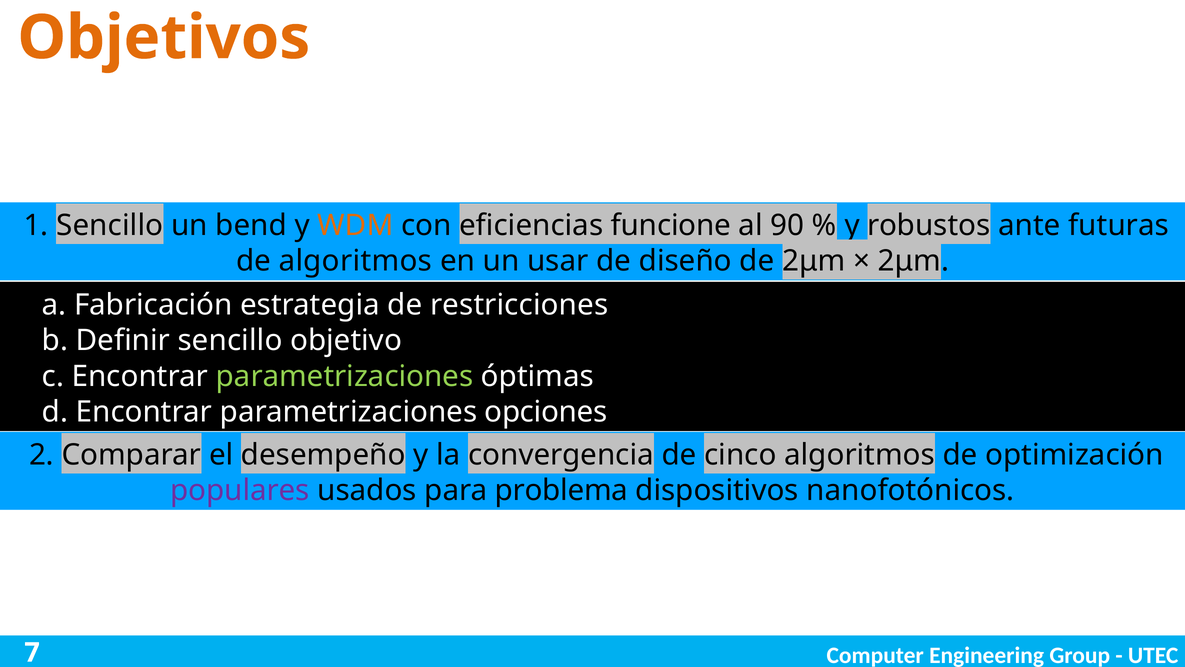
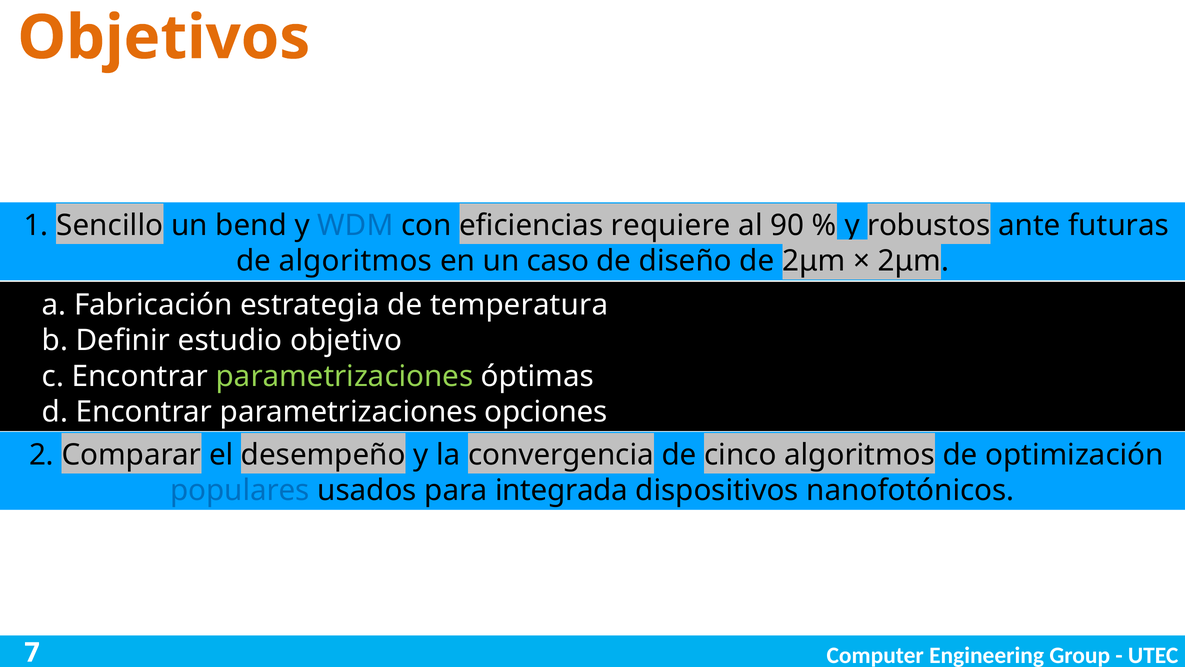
WDM colour: orange -> blue
funcione: funcione -> requiere
usar: usar -> caso
restricciones: restricciones -> temperatura
Definir sencillo: sencillo -> estudio
populares colour: purple -> blue
problema: problema -> integrada
